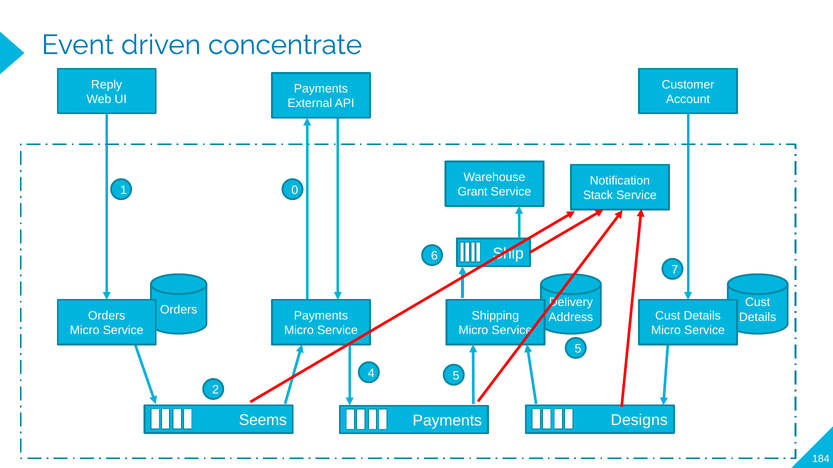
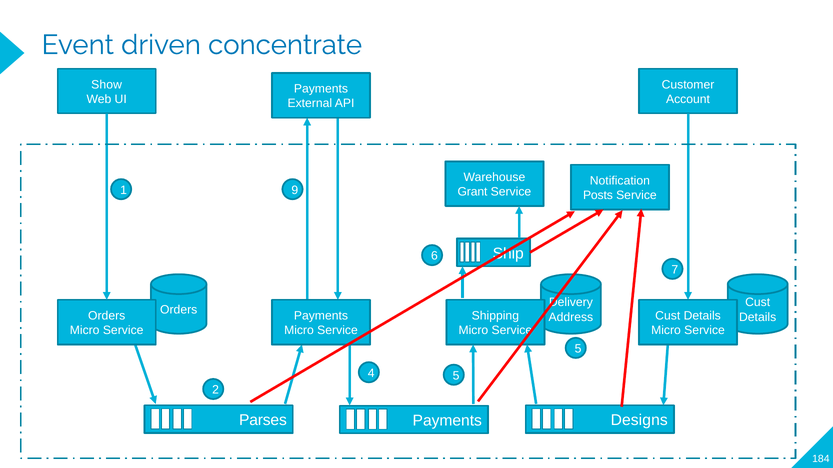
Reply: Reply -> Show
0: 0 -> 9
Stack: Stack -> Posts
Seems: Seems -> Parses
